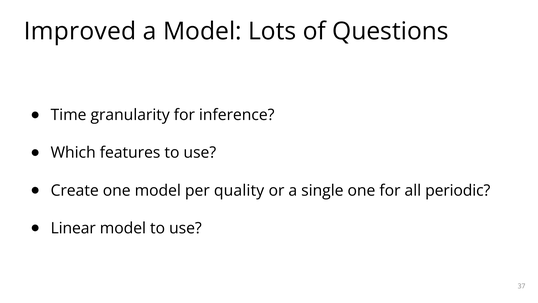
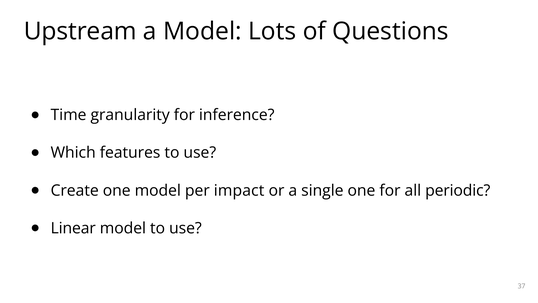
Improved: Improved -> Upstream
quality: quality -> impact
